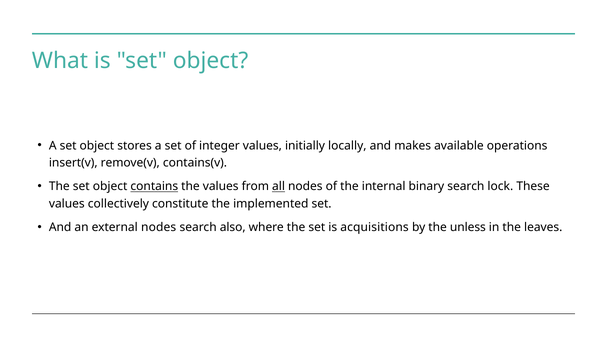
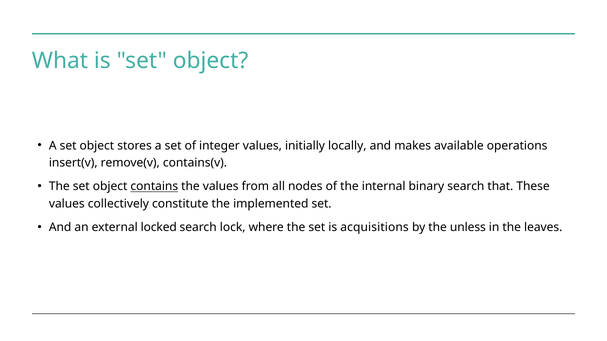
all underline: present -> none
lock: lock -> that
external nodes: nodes -> locked
also: also -> lock
